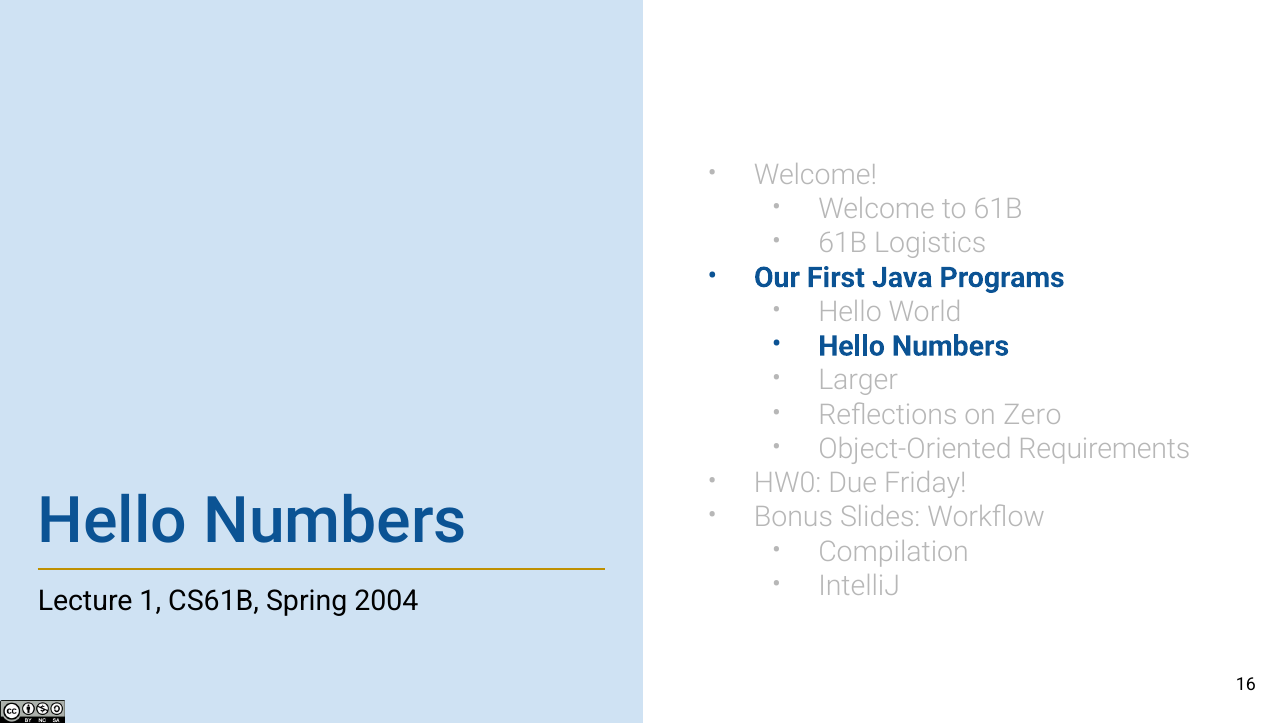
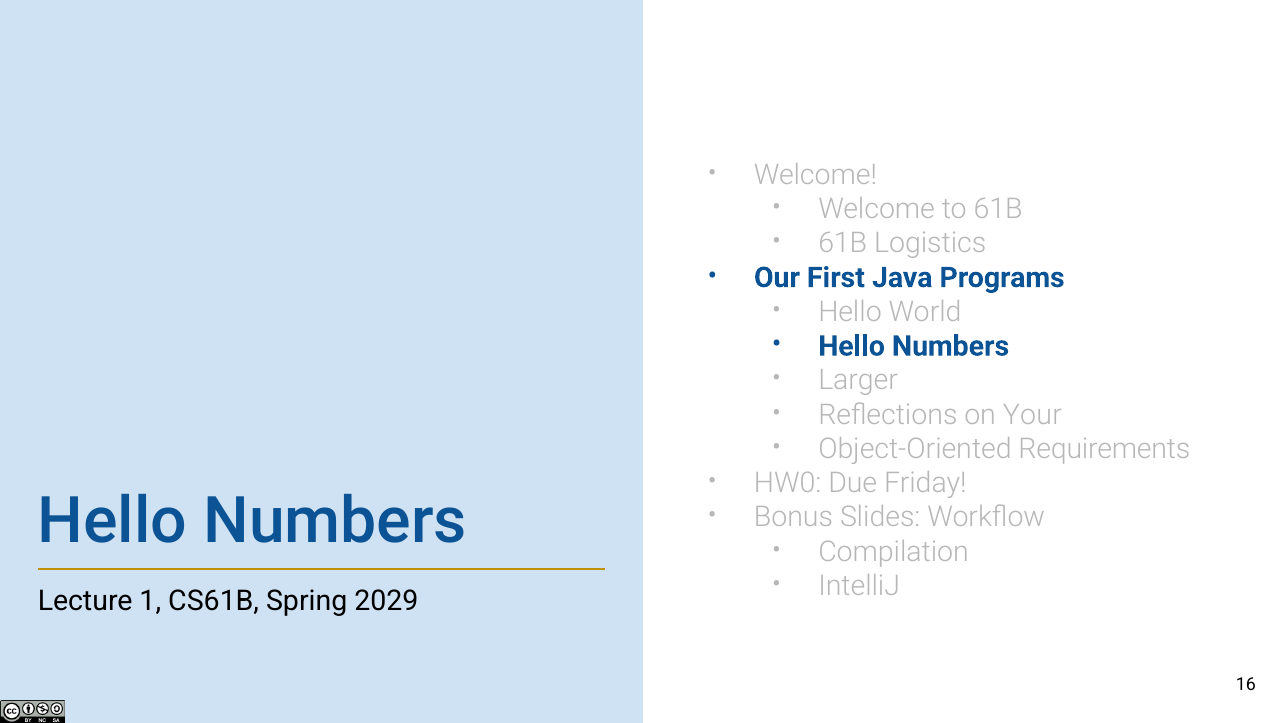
Zero: Zero -> Your
2004: 2004 -> 2029
